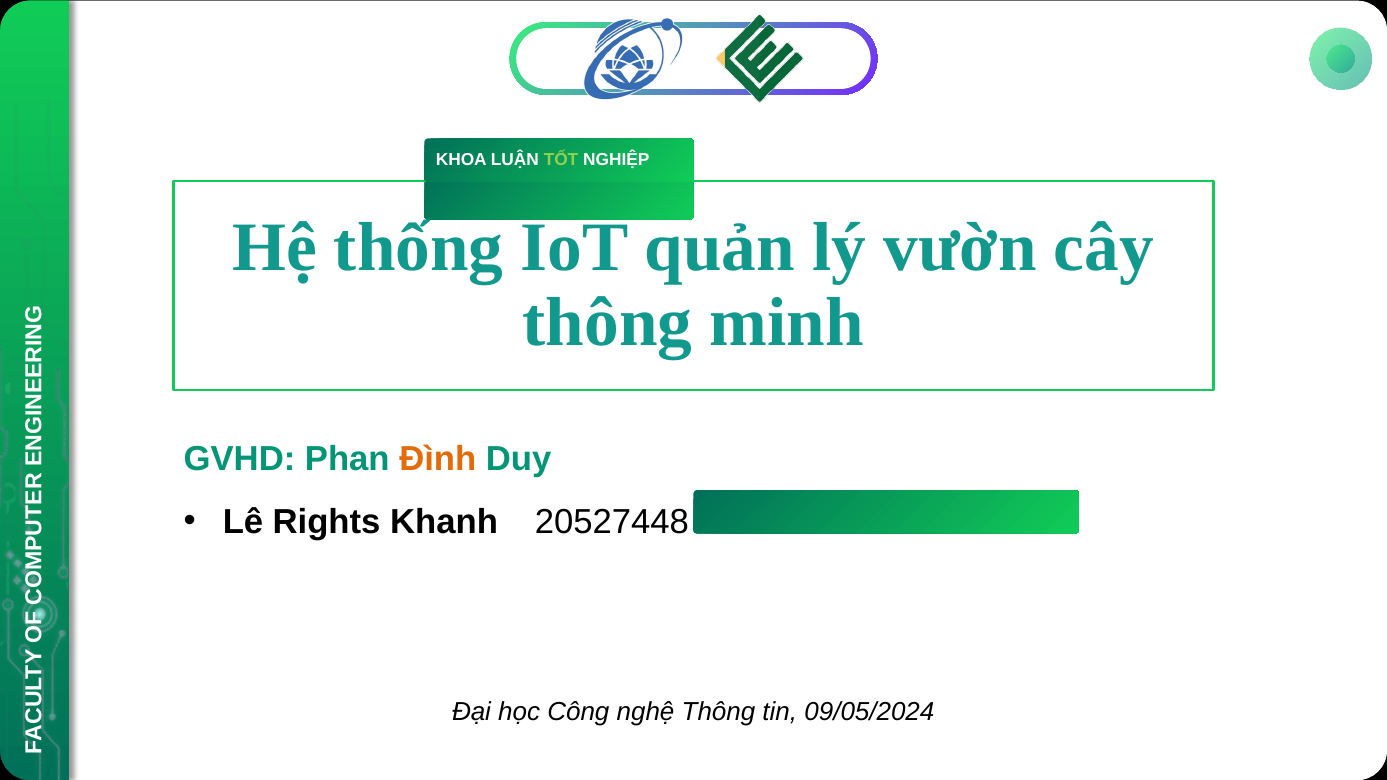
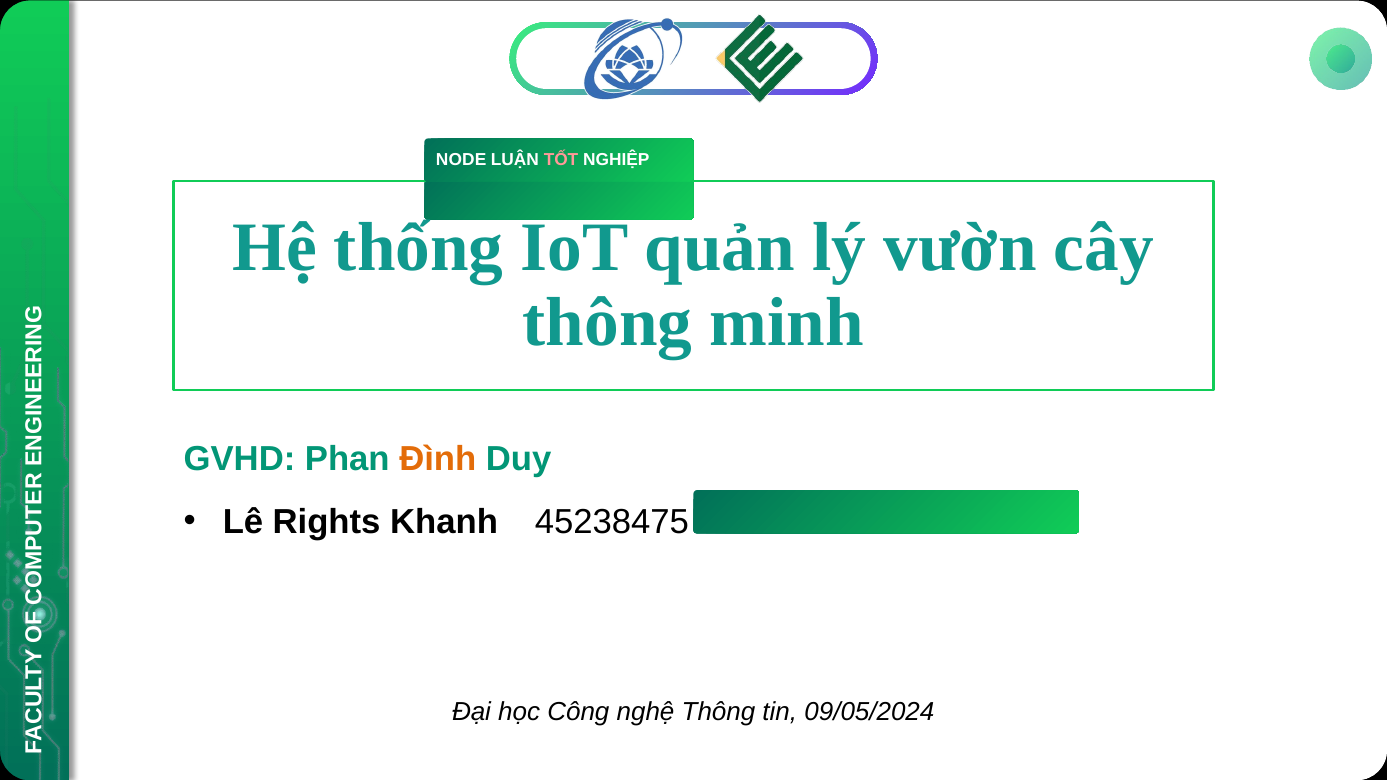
KHOA: KHOA -> NODE
TỐT colour: light green -> pink
20527448: 20527448 -> 45238475
